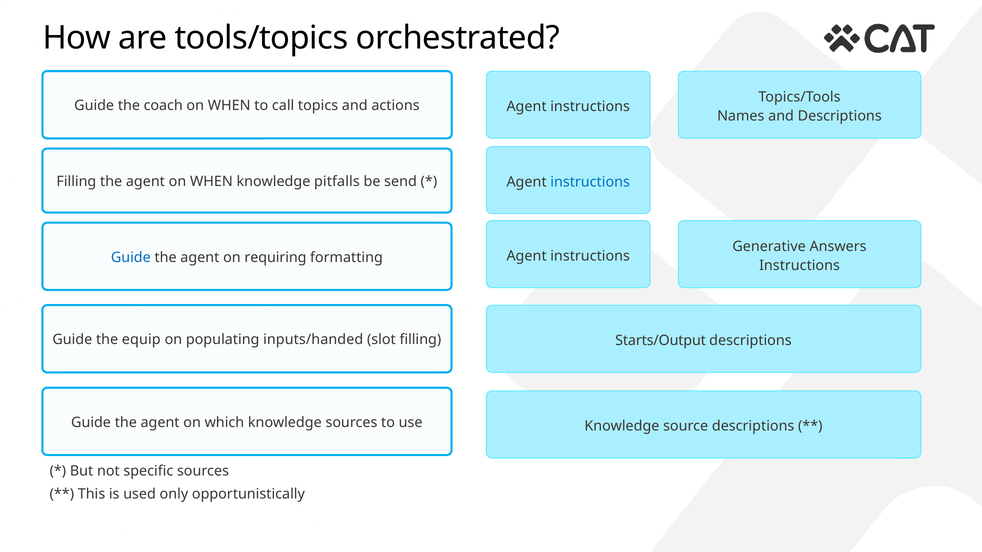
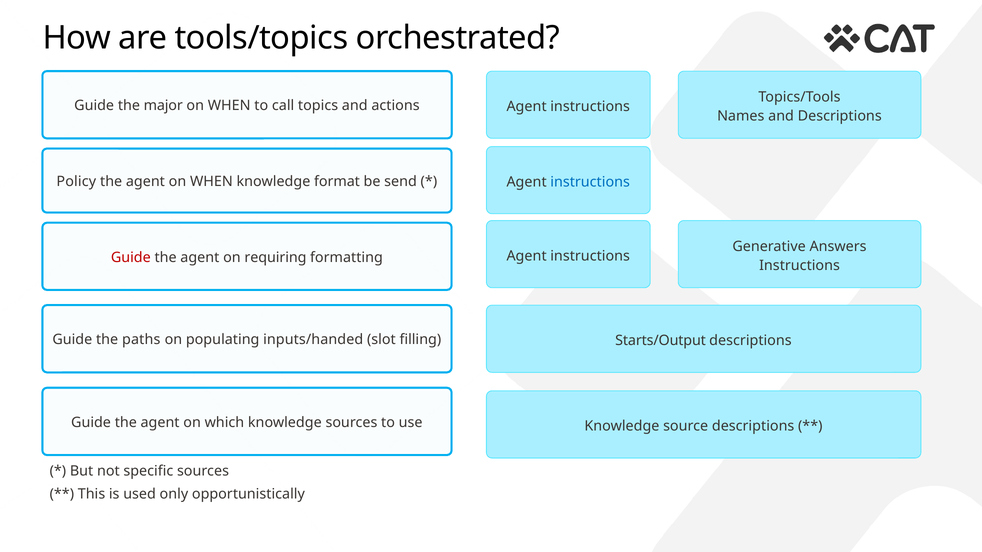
coach: coach -> major
Filling at (76, 182): Filling -> Policy
pitfalls: pitfalls -> format
Guide at (131, 257) colour: blue -> red
equip: equip -> paths
